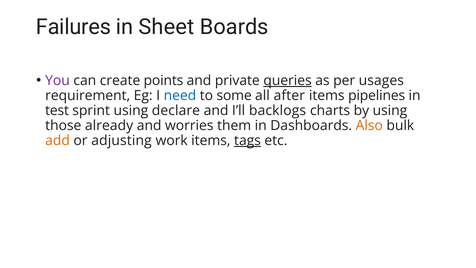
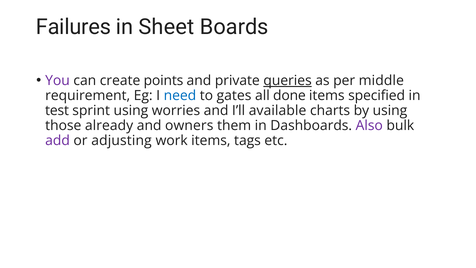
usages: usages -> middle
some: some -> gates
after: after -> done
pipelines: pipelines -> specified
declare: declare -> worries
backlogs: backlogs -> available
worries: worries -> owners
Also colour: orange -> purple
add colour: orange -> purple
tags underline: present -> none
